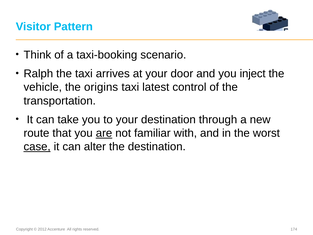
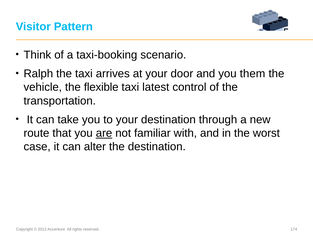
inject: inject -> them
origins: origins -> flexible
case underline: present -> none
